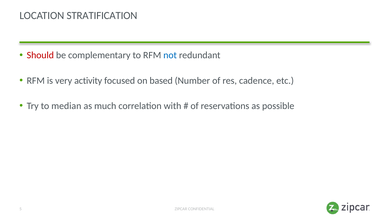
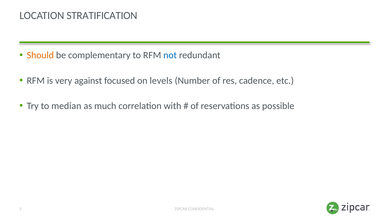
Should colour: red -> orange
activity: activity -> against
based: based -> levels
